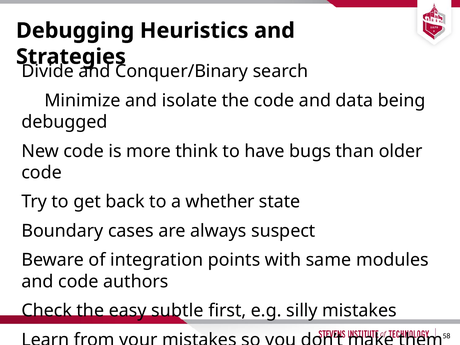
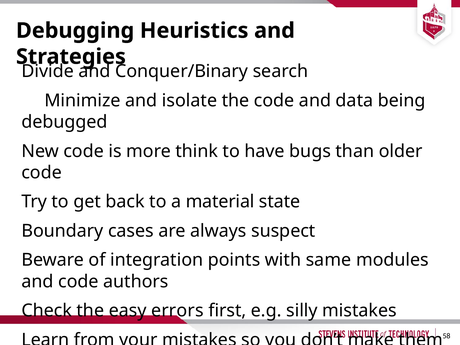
whether: whether -> material
subtle: subtle -> errors
